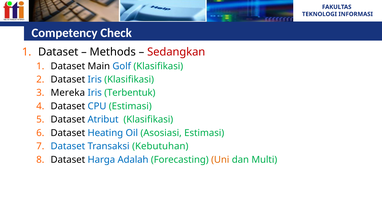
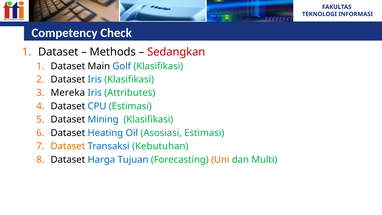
Terbentuk: Terbentuk -> Attributes
Atribut: Atribut -> Mining
Dataset at (68, 146) colour: blue -> orange
Adalah: Adalah -> Tujuan
